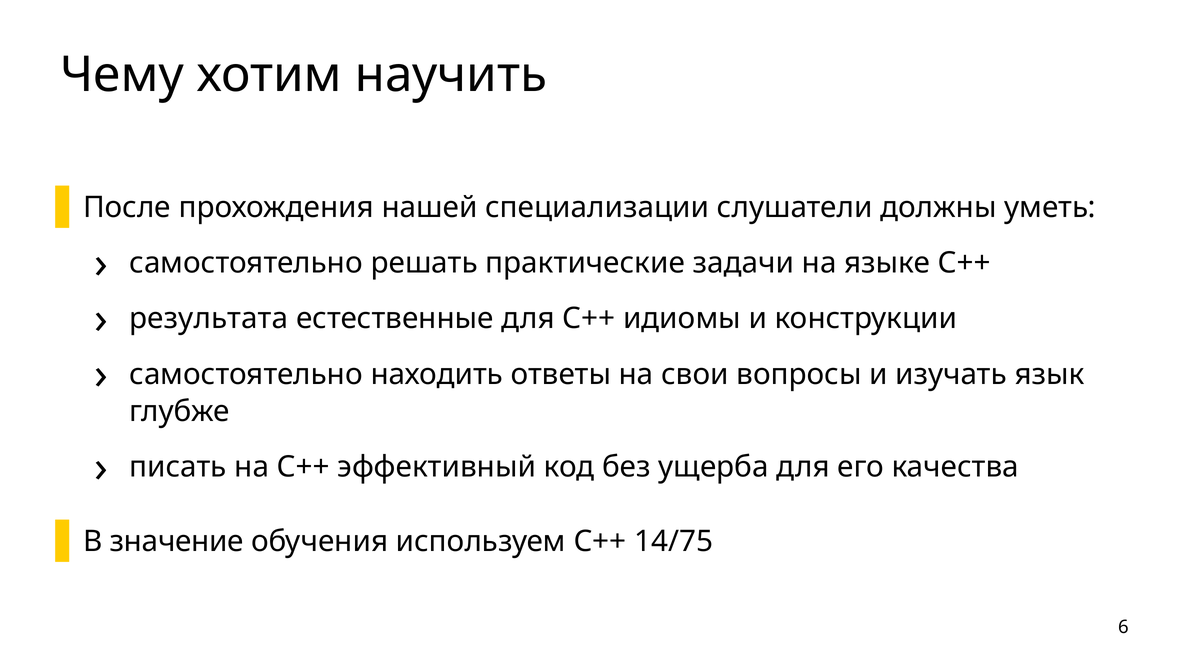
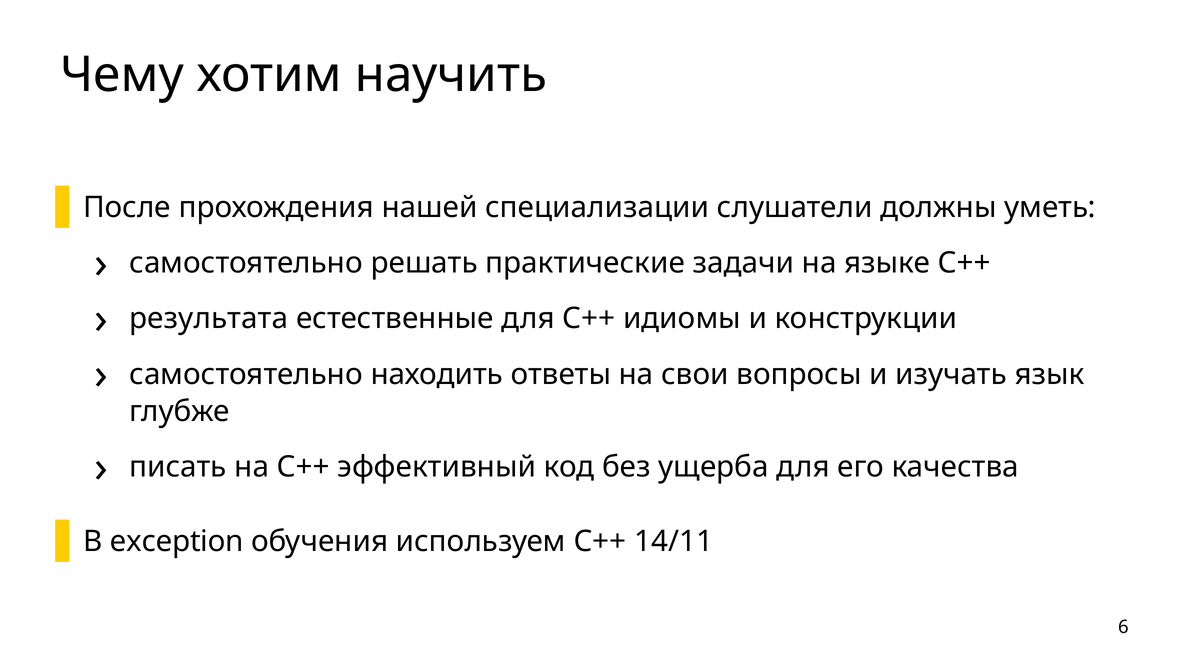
значение: значение -> exception
14/75: 14/75 -> 14/11
